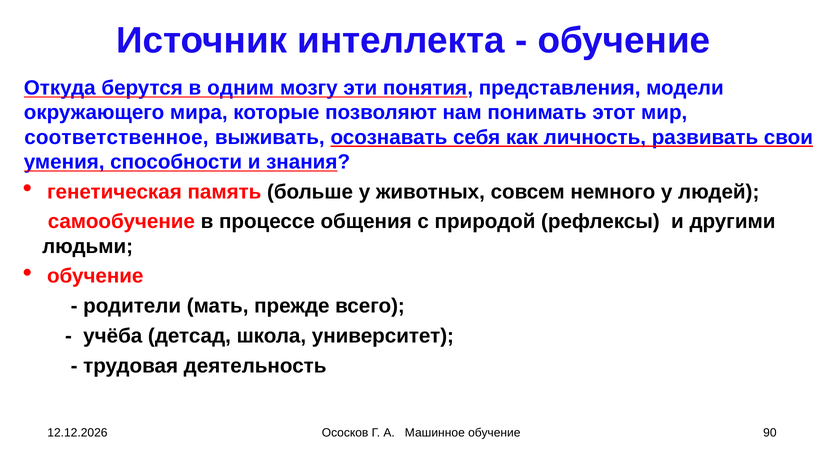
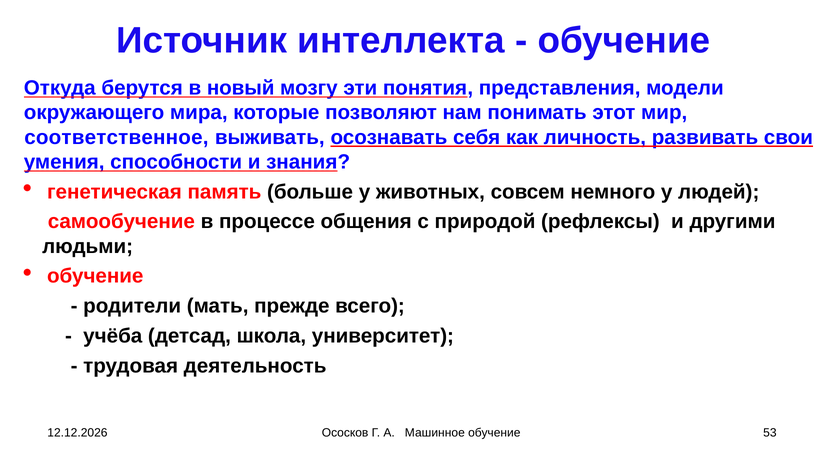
одним: одним -> новый
90: 90 -> 53
